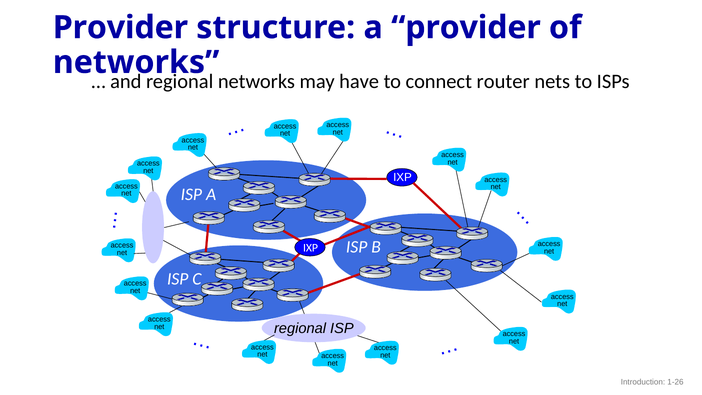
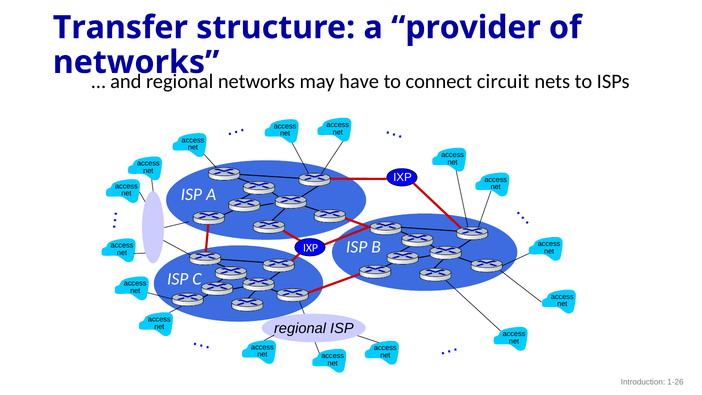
Provider at (120, 28): Provider -> Transfer
router: router -> circuit
